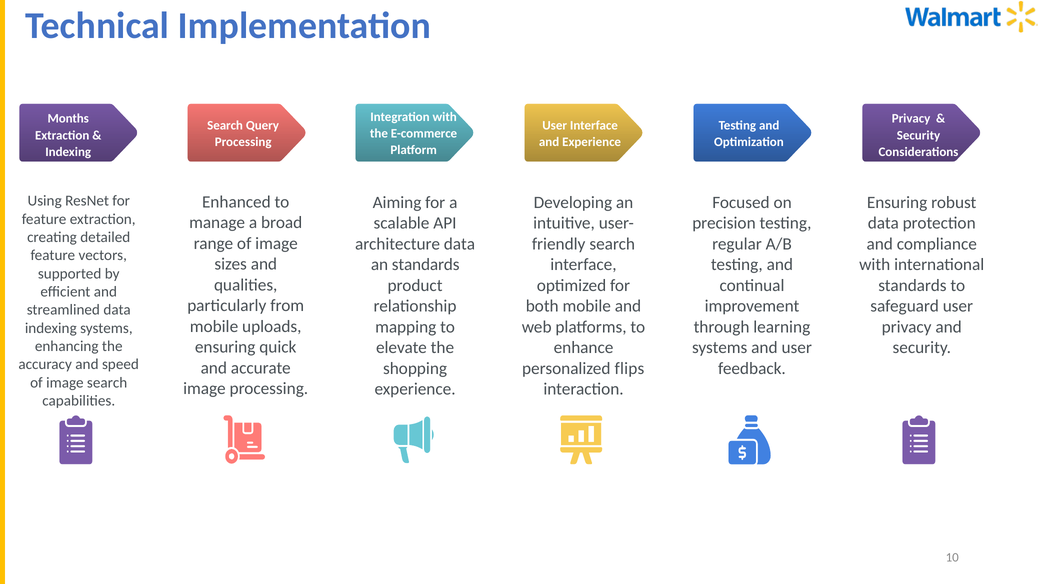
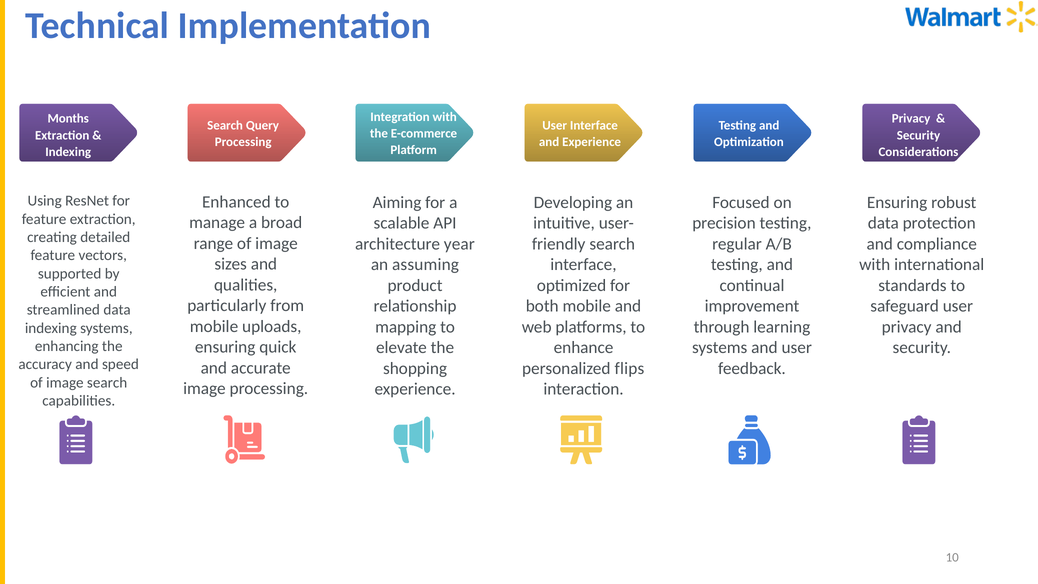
architecture data: data -> year
an standards: standards -> assuming
